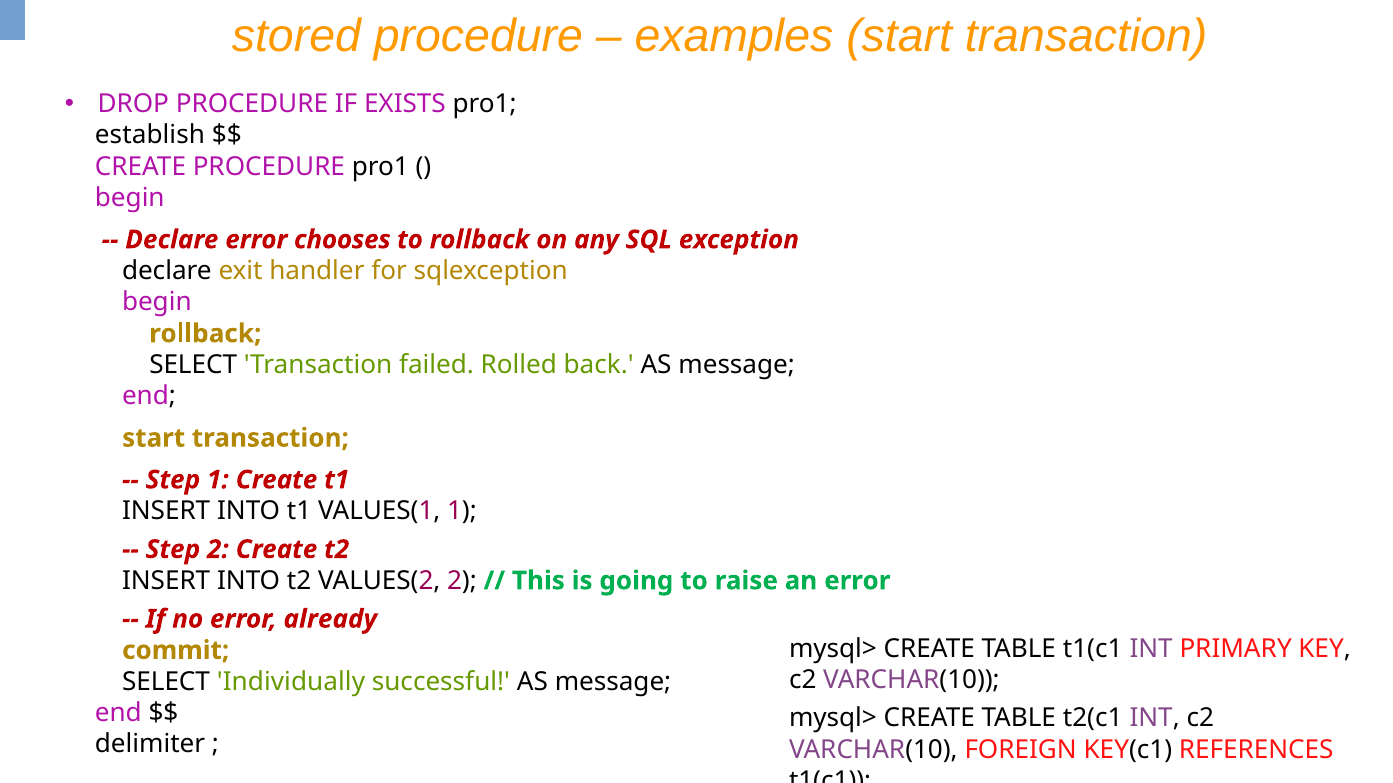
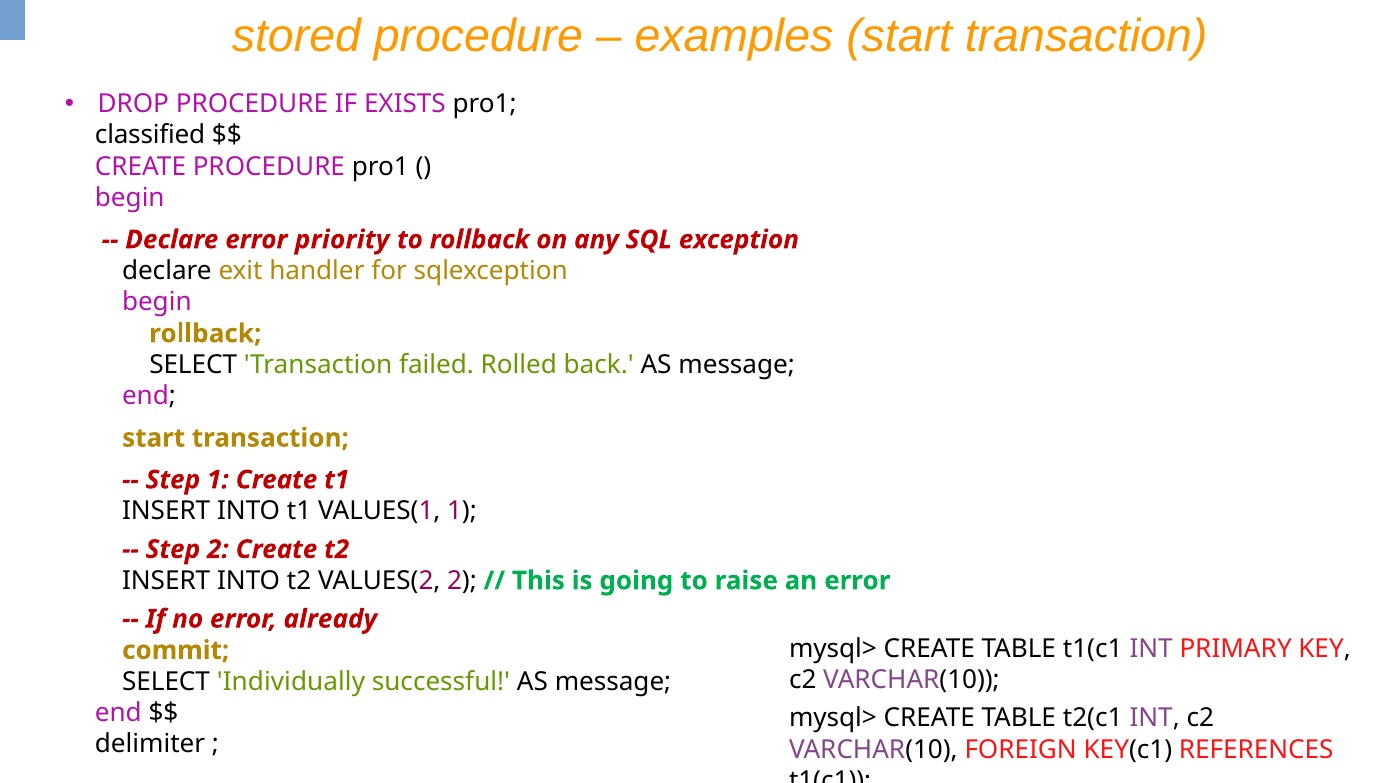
establish: establish -> classified
chooses: chooses -> priority
